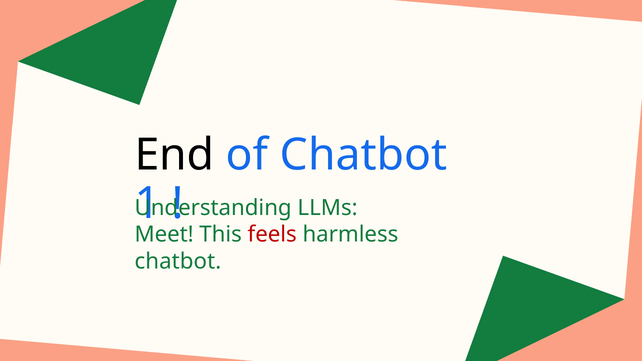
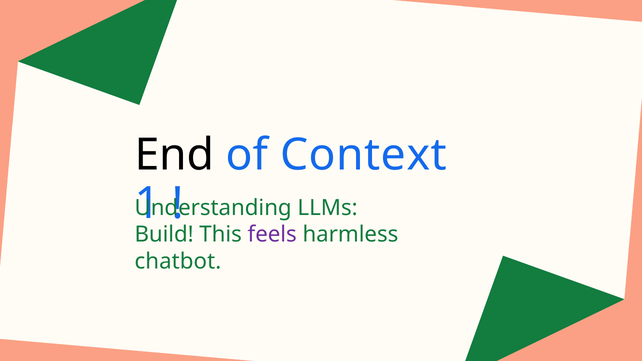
of Chatbot: Chatbot -> Context
Meet: Meet -> Build
feels colour: red -> purple
